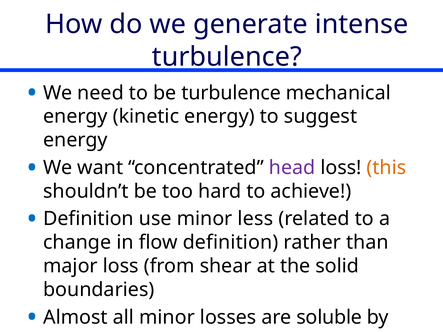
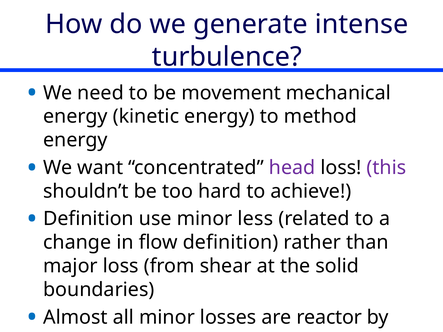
be turbulence: turbulence -> movement
suggest: suggest -> method
this colour: orange -> purple
soluble: soluble -> reactor
